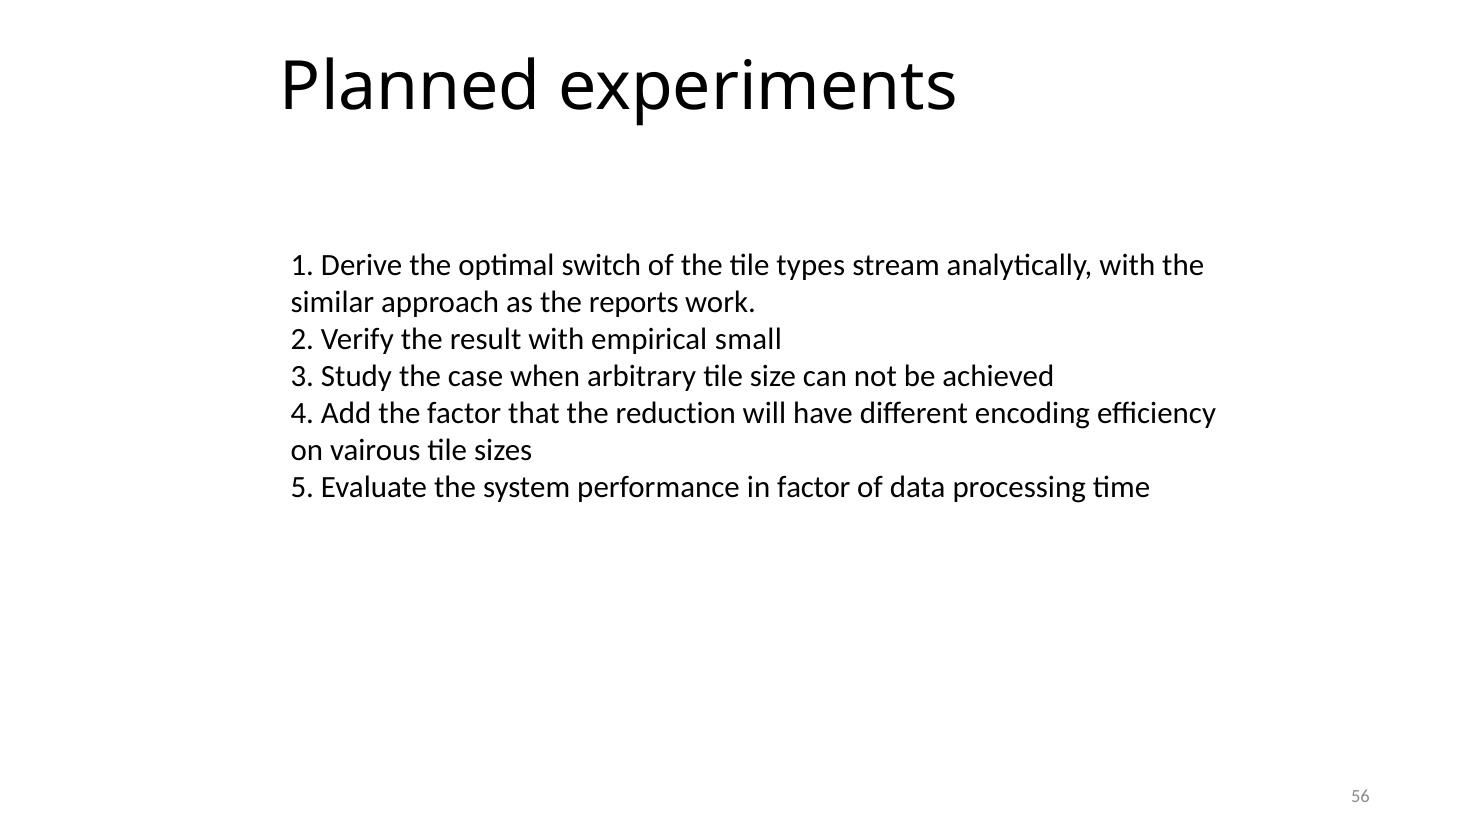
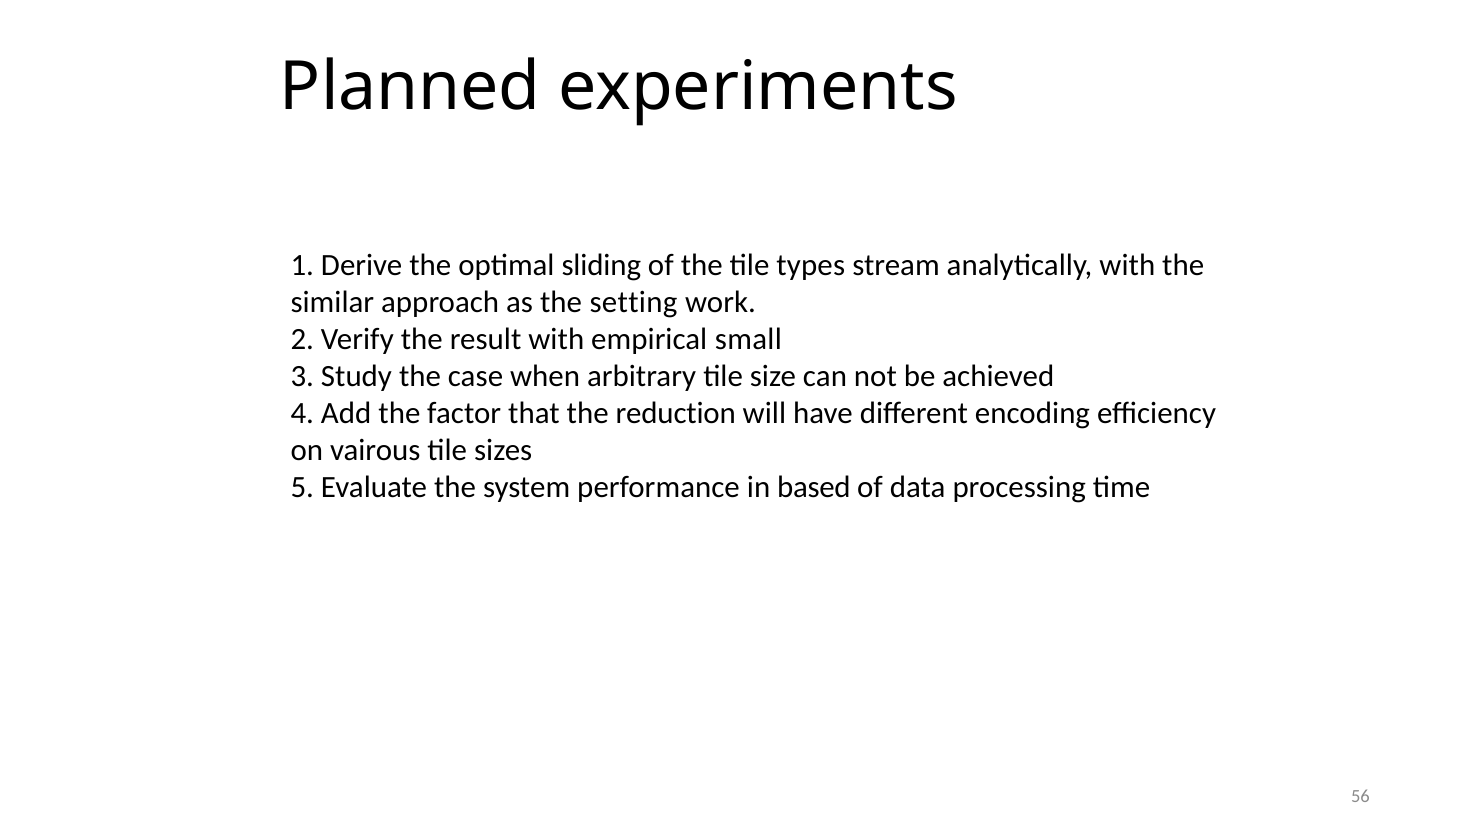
switch: switch -> sliding
reports: reports -> setting
in factor: factor -> based
